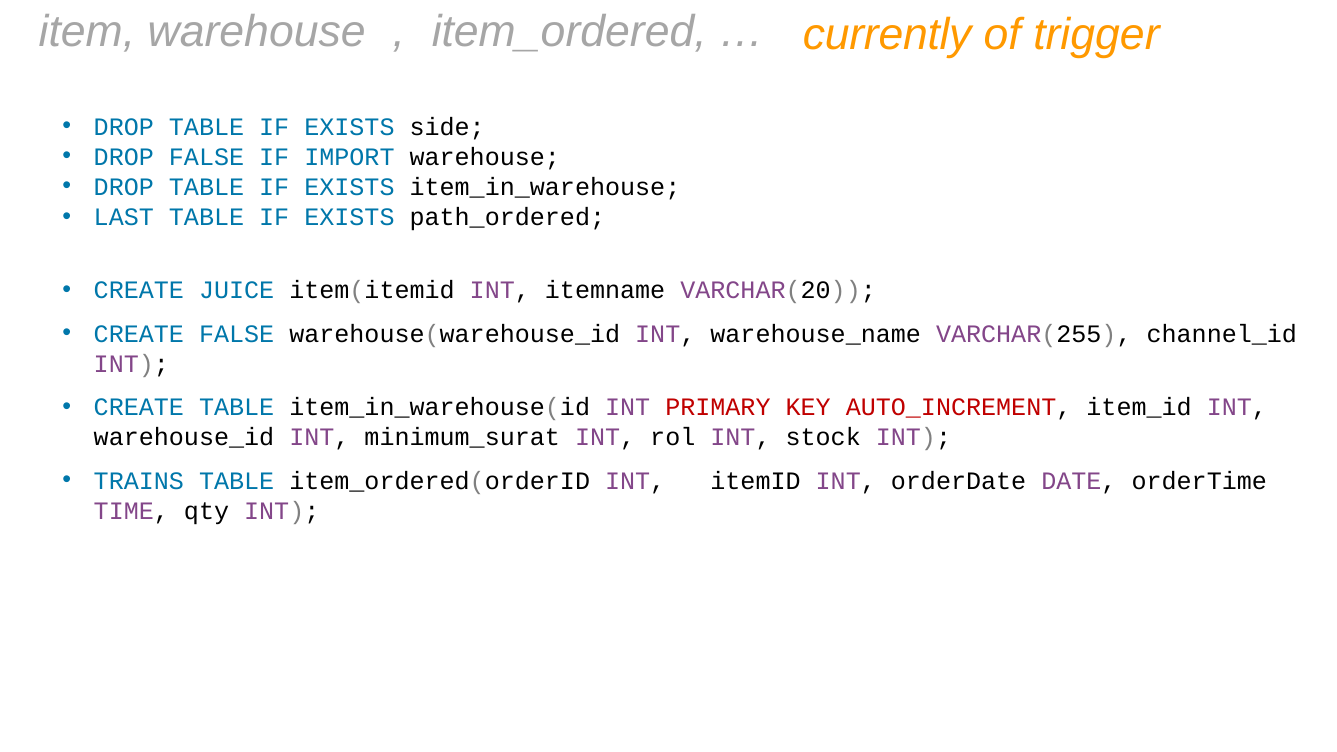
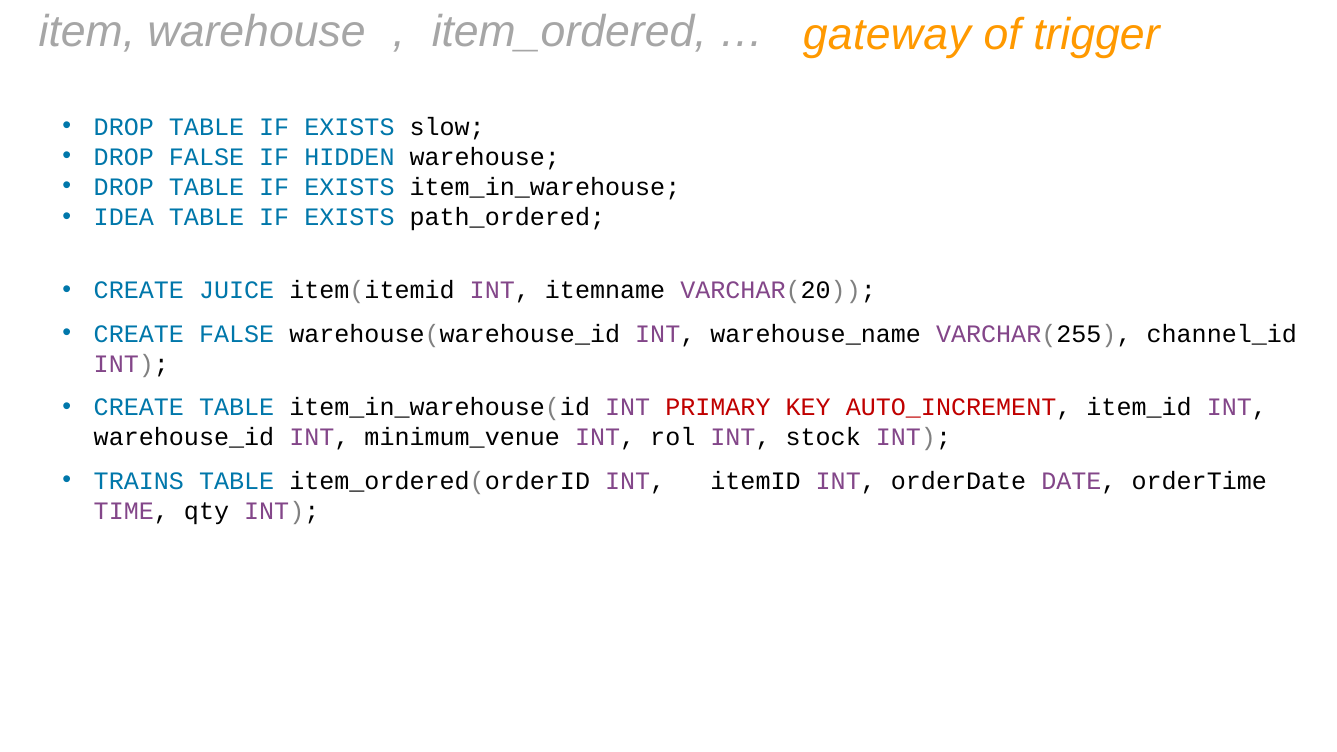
currently: currently -> gateway
side: side -> slow
IMPORT: IMPORT -> HIDDEN
LAST: LAST -> IDEA
minimum_surat: minimum_surat -> minimum_venue
